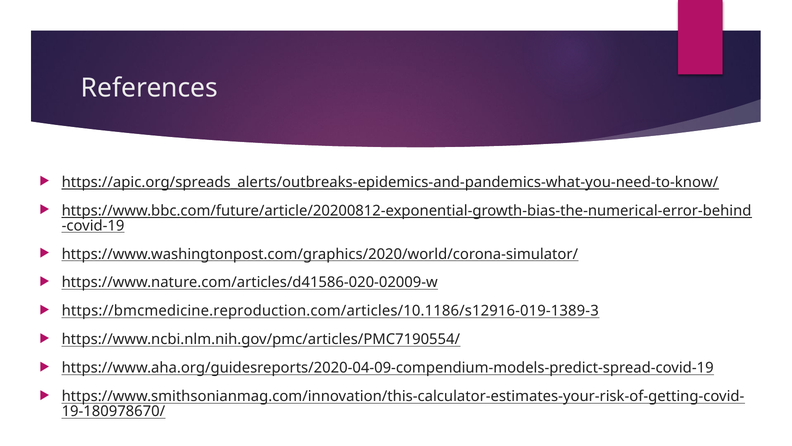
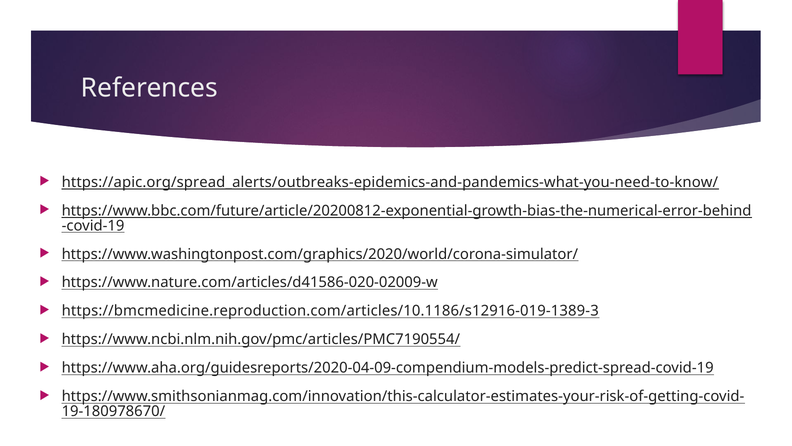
https://apic.org/spreads_alerts/outbreaks-epidemics-and-pandemics-what-you-need-to-know/: https://apic.org/spreads_alerts/outbreaks-epidemics-and-pandemics-what-you-need-to-know/ -> https://apic.org/spread_alerts/outbreaks-epidemics-and-pandemics-what-you-need-to-know/
